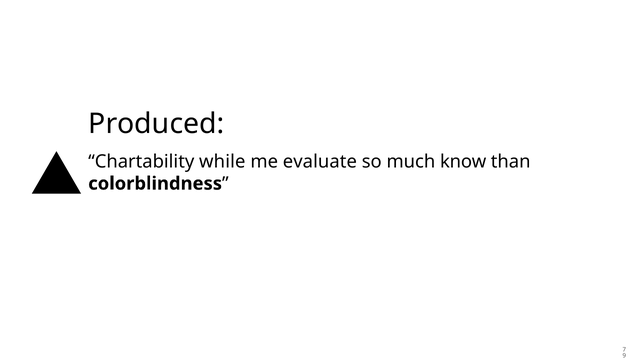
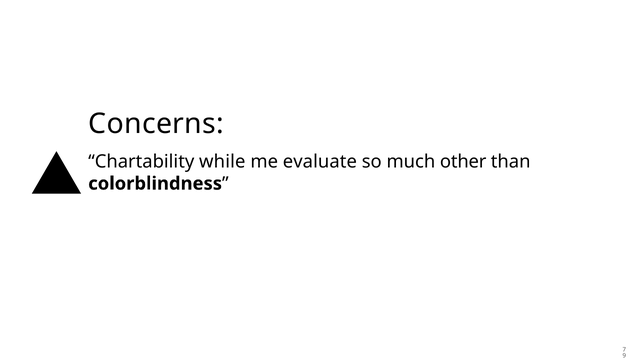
Produced: Produced -> Concerns
know: know -> other
